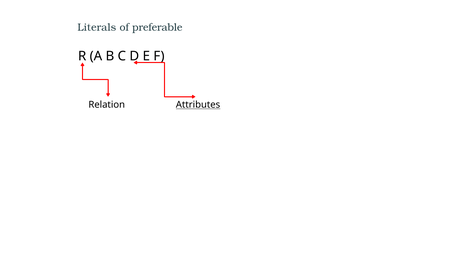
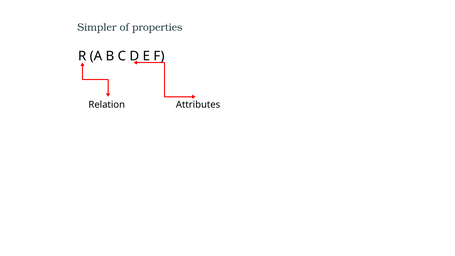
Literals: Literals -> Simpler
preferable: preferable -> properties
Attributes underline: present -> none
